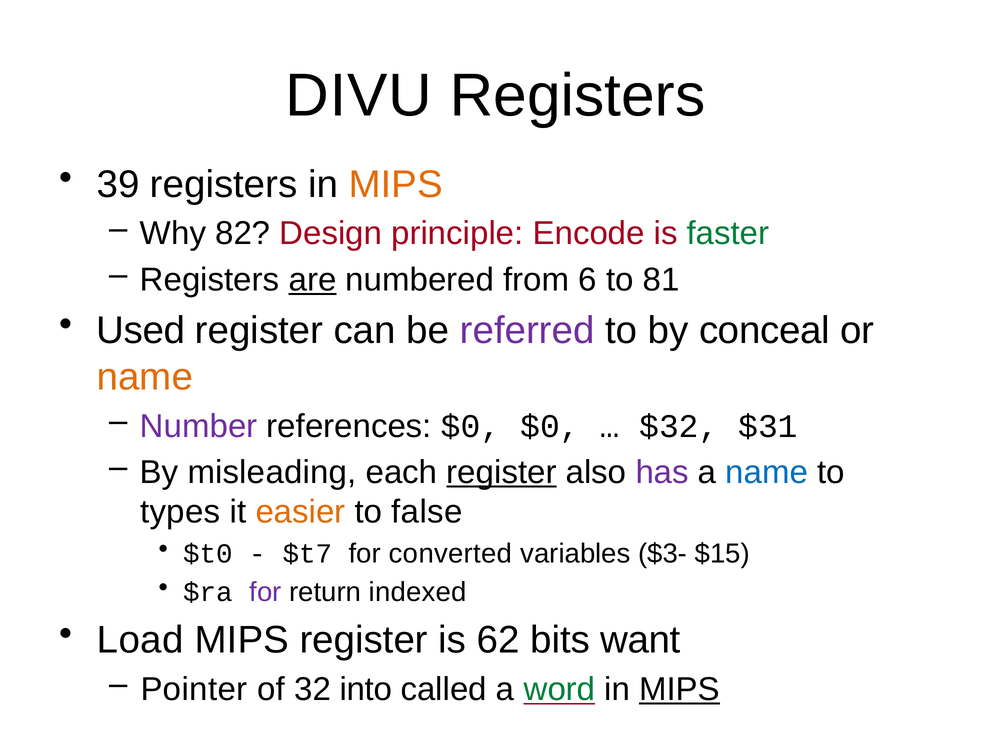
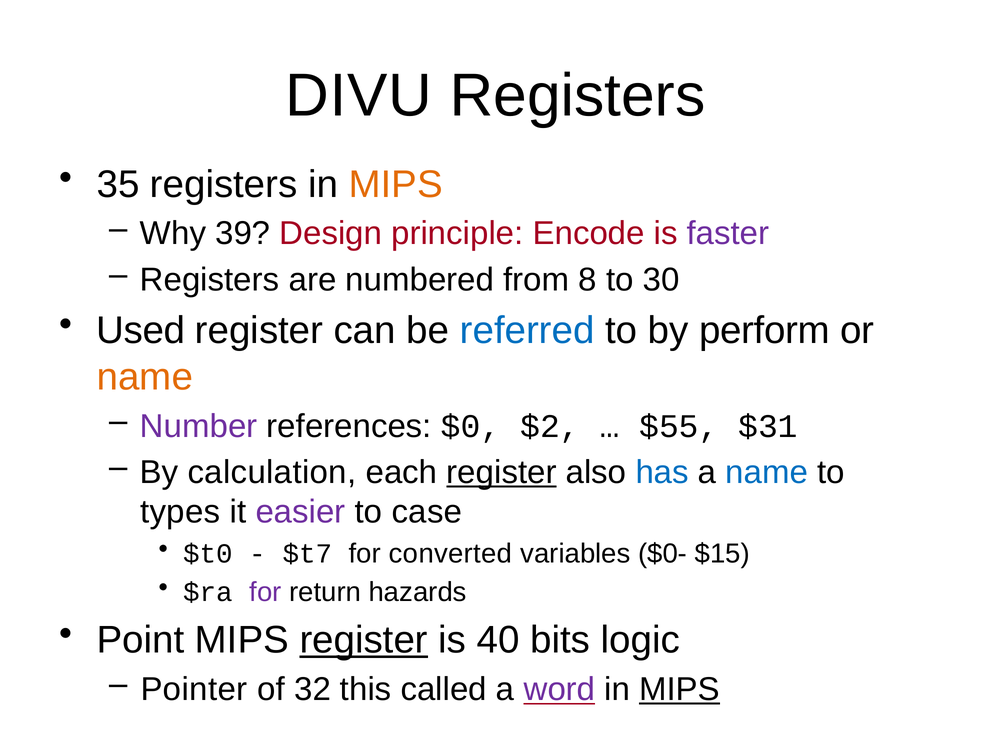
39: 39 -> 35
82: 82 -> 39
faster colour: green -> purple
are underline: present -> none
6: 6 -> 8
81: 81 -> 30
referred colour: purple -> blue
conceal: conceal -> perform
$0 $0: $0 -> $2
$32: $32 -> $55
misleading: misleading -> calculation
has colour: purple -> blue
easier colour: orange -> purple
false: false -> case
$3-: $3- -> $0-
indexed: indexed -> hazards
Load: Load -> Point
register at (364, 640) underline: none -> present
62: 62 -> 40
want: want -> logic
into: into -> this
word colour: green -> purple
